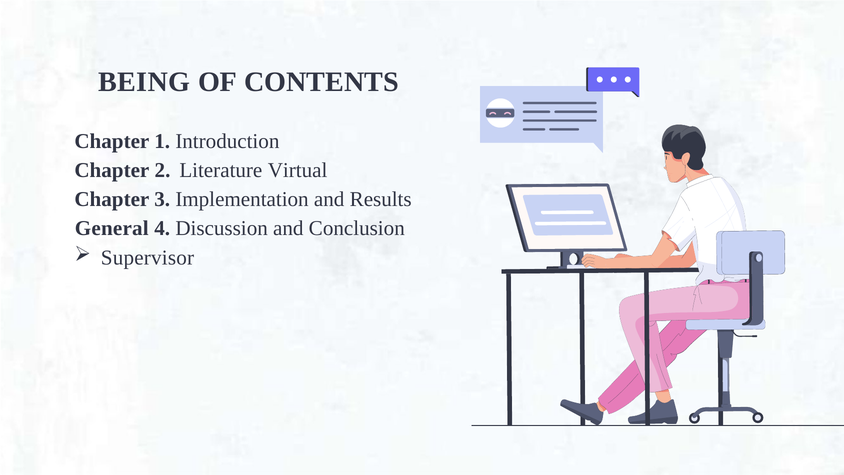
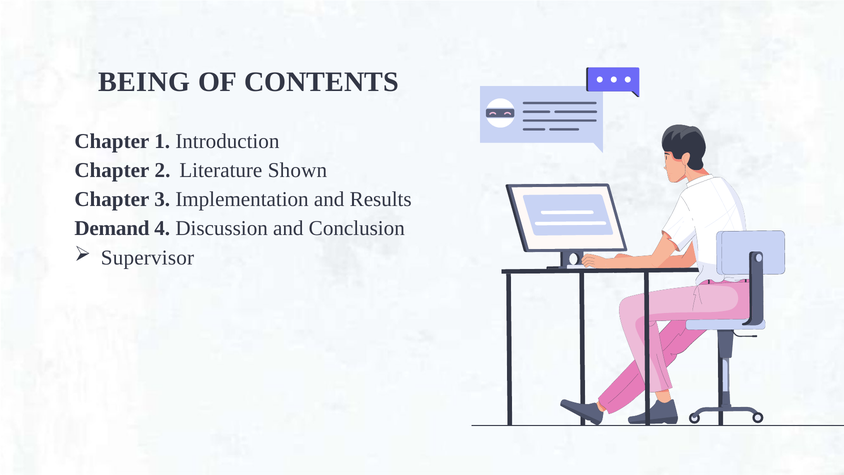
Virtual: Virtual -> Shown
General: General -> Demand
